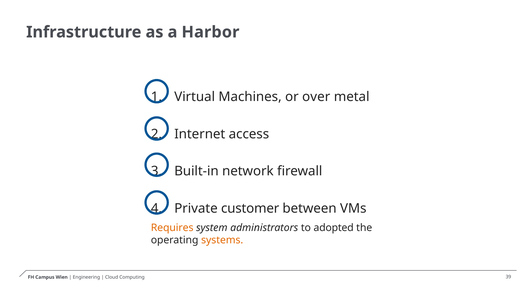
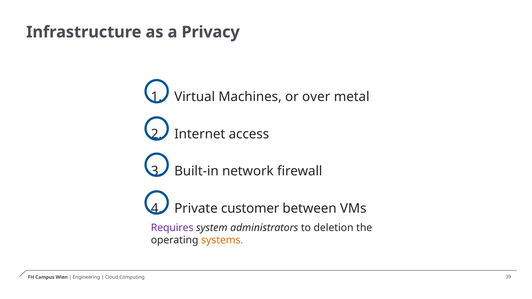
Harbor: Harbor -> Privacy
Requires colour: orange -> purple
adopted: adopted -> deletion
